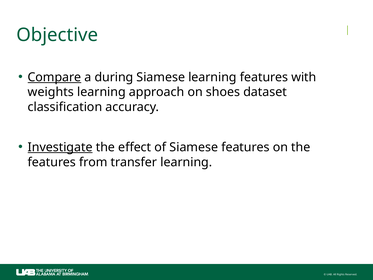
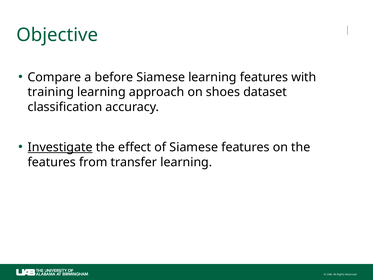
Compare underline: present -> none
during: during -> before
weights: weights -> training
